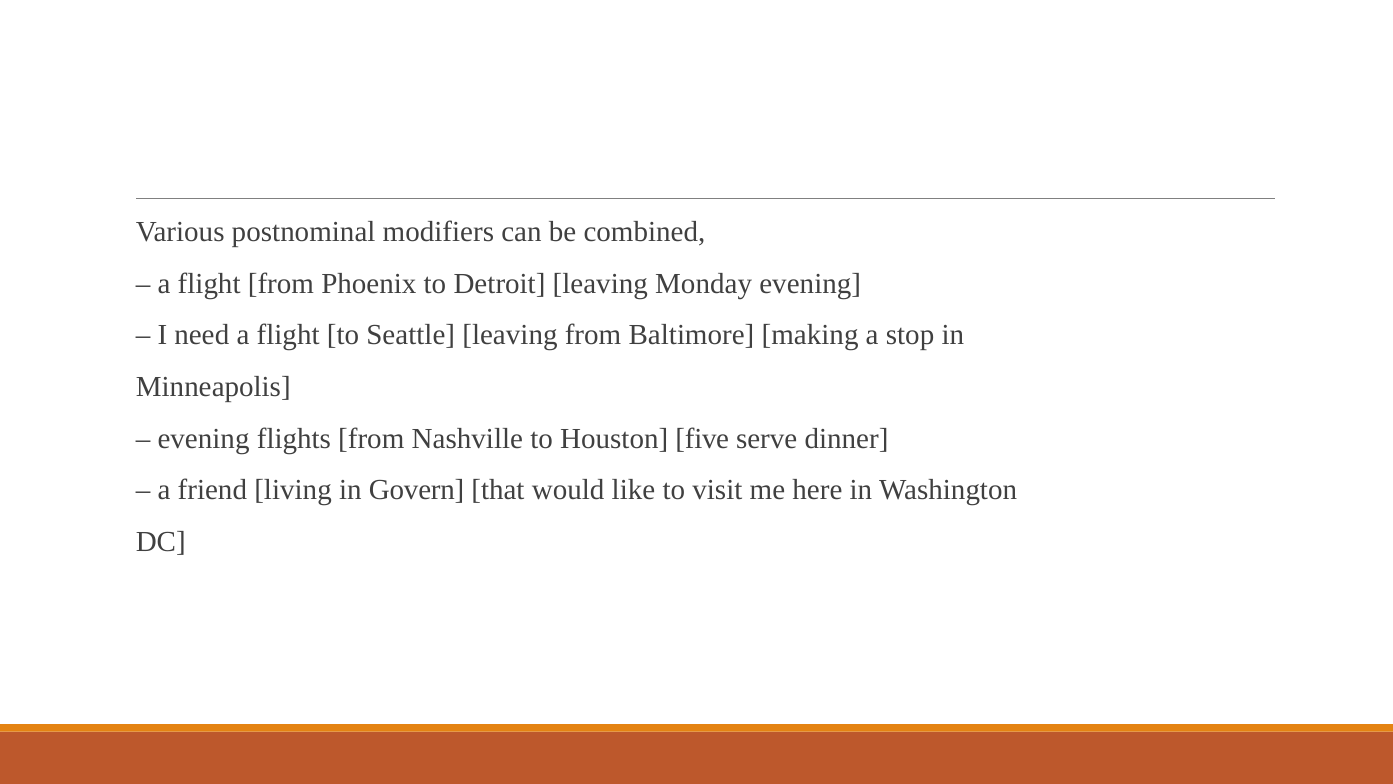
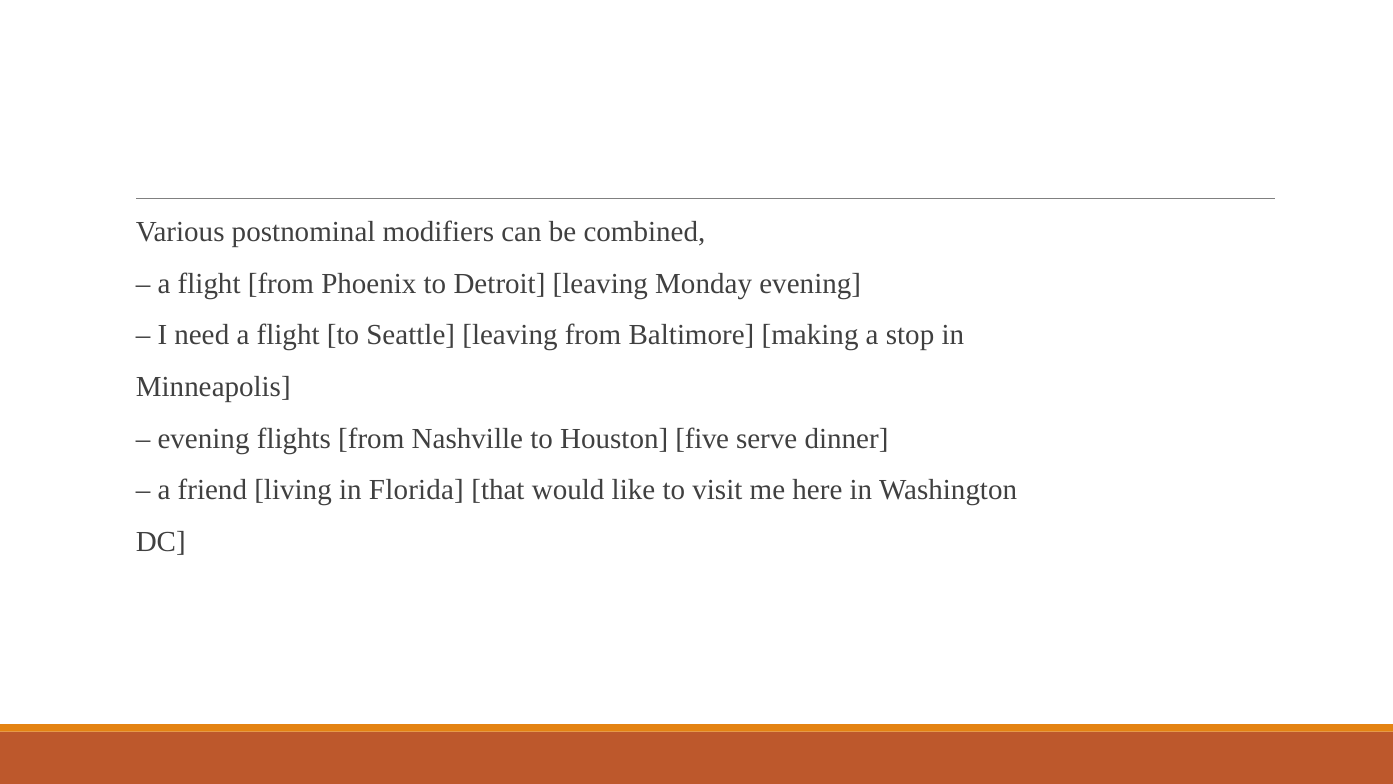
Govern: Govern -> Florida
